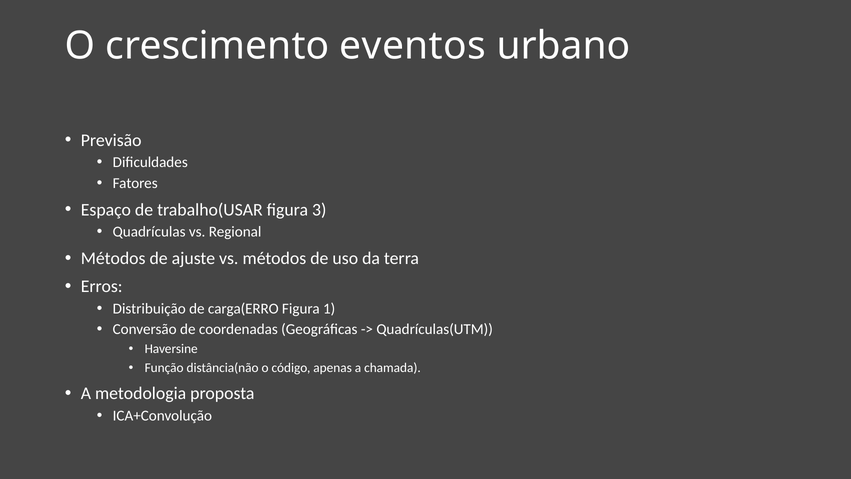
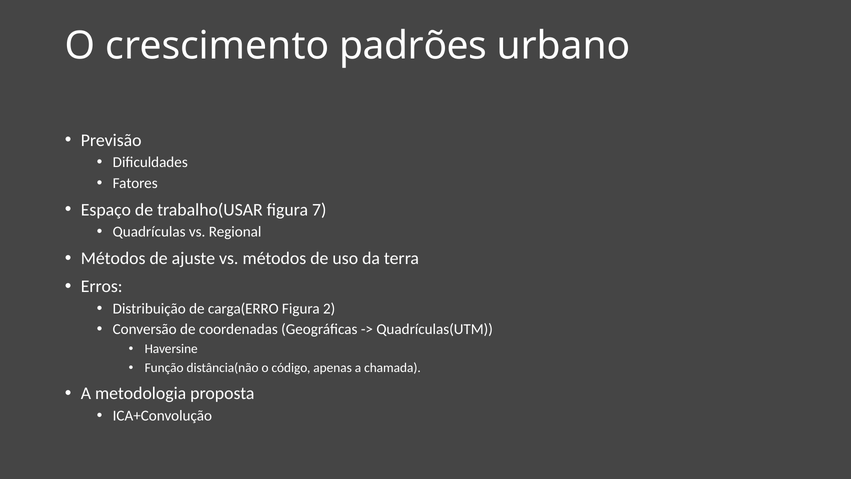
eventos: eventos -> padrões
3: 3 -> 7
1: 1 -> 2
